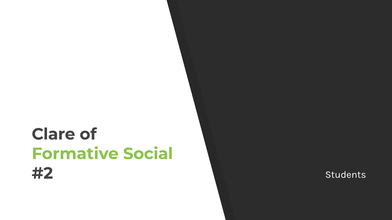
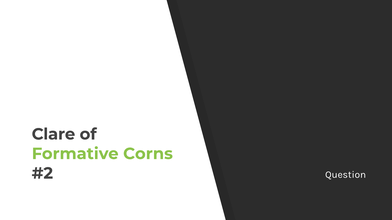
Social: Social -> Corns
Students: Students -> Question
